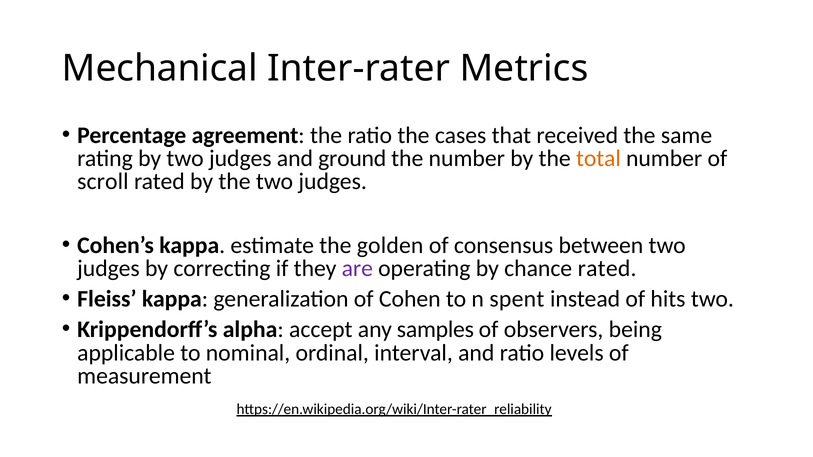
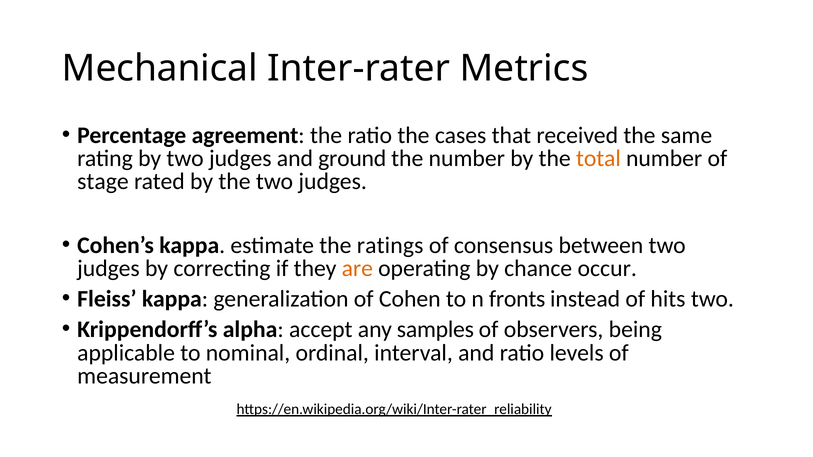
scroll: scroll -> stage
golden: golden -> ratings
are colour: purple -> orange
chance rated: rated -> occur
spent: spent -> fronts
